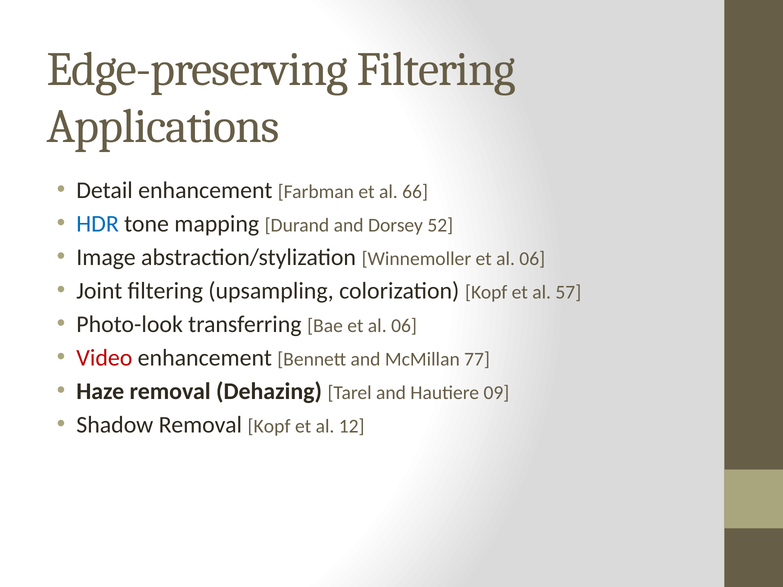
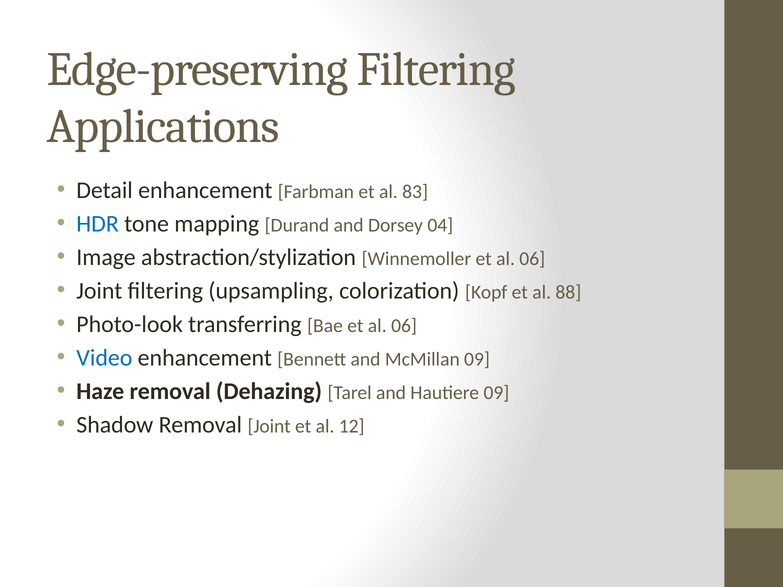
66: 66 -> 83
52: 52 -> 04
57: 57 -> 88
Video colour: red -> blue
McMillan 77: 77 -> 09
Removal Kopf: Kopf -> Joint
